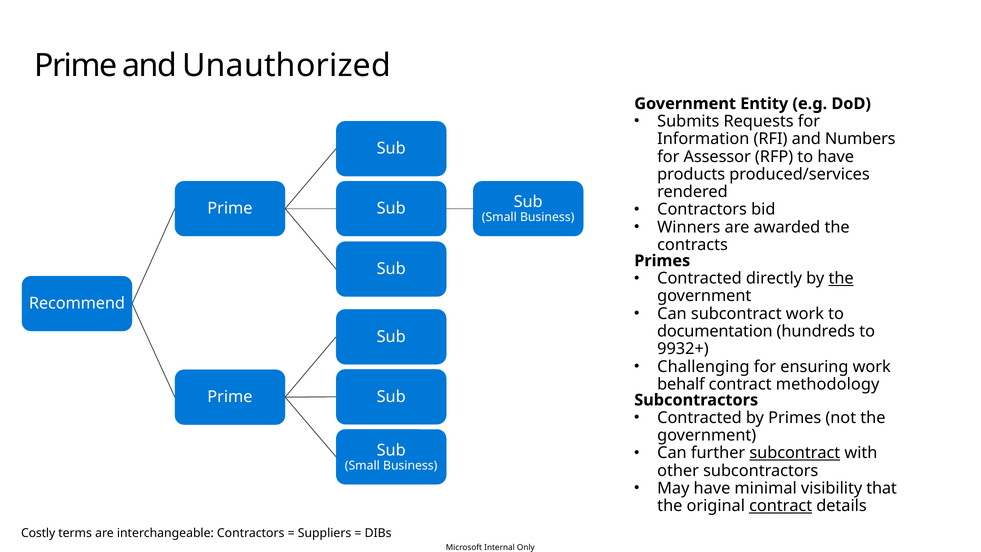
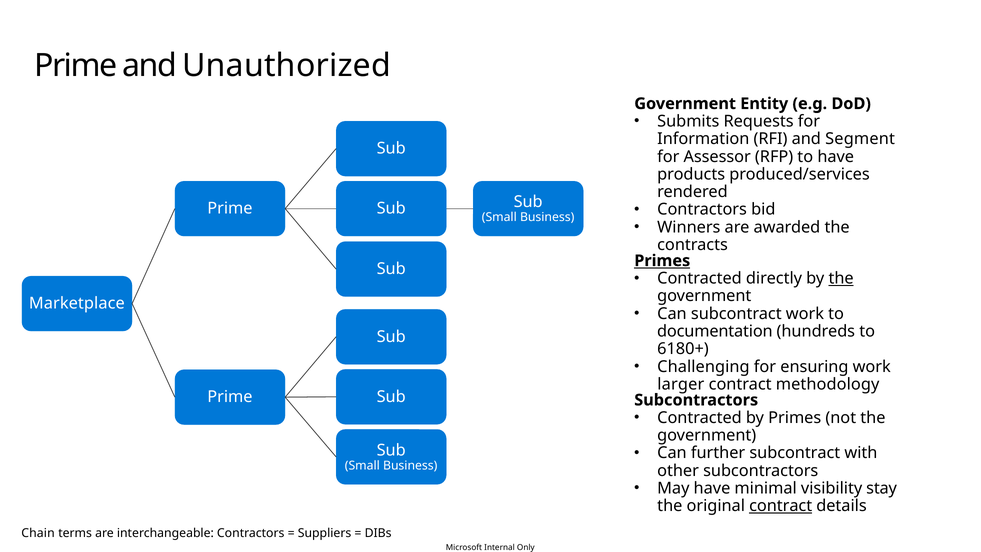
Numbers: Numbers -> Segment
Primes at (662, 261) underline: none -> present
Recommend: Recommend -> Marketplace
9932+: 9932+ -> 6180+
behalf: behalf -> larger
subcontract at (795, 453) underline: present -> none
that: that -> stay
Costly: Costly -> Chain
